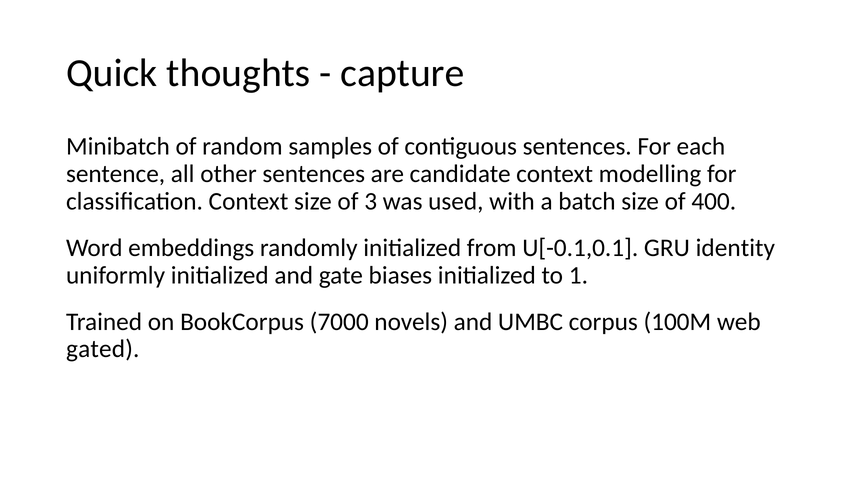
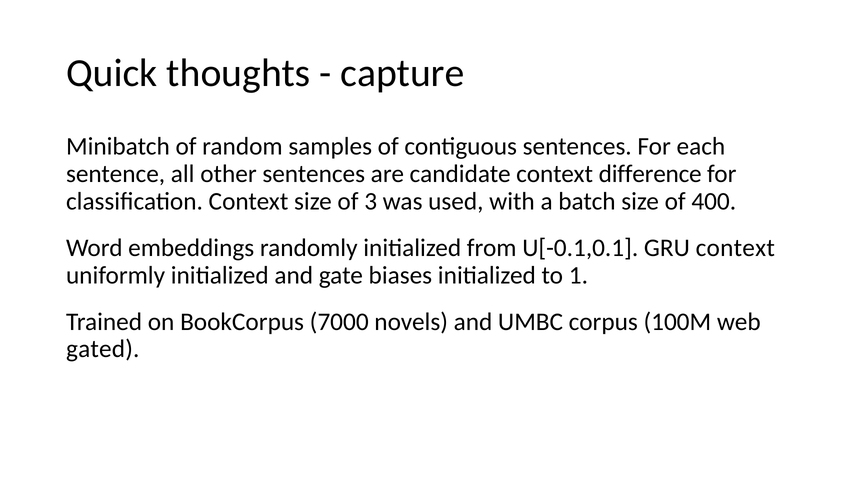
modelling: modelling -> difference
GRU identity: identity -> context
